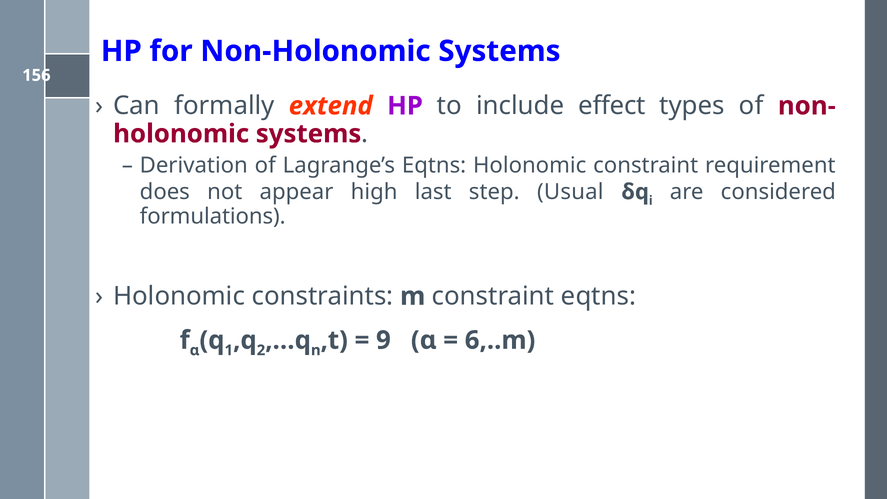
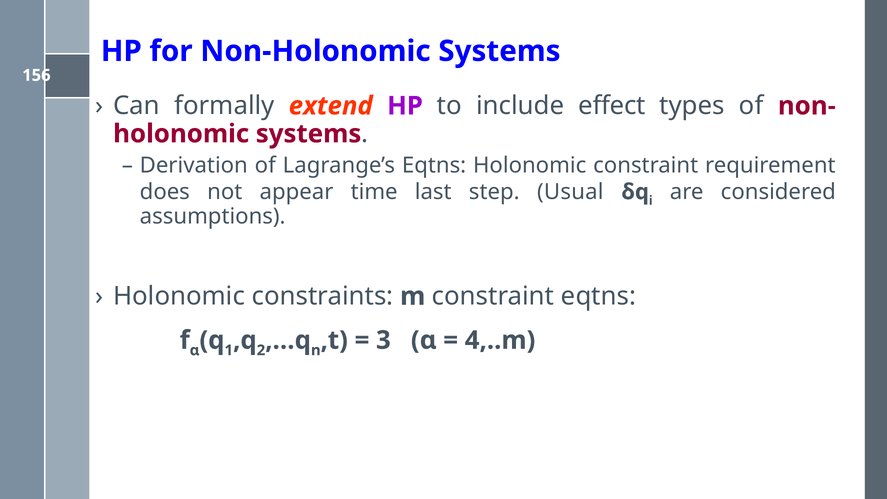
high: high -> time
formulations: formulations -> assumptions
9: 9 -> 3
6,..m: 6,..m -> 4,..m
